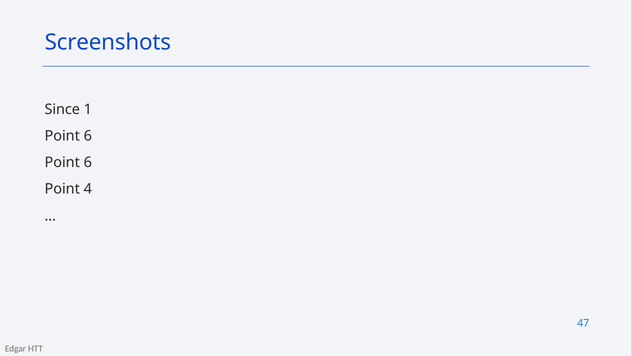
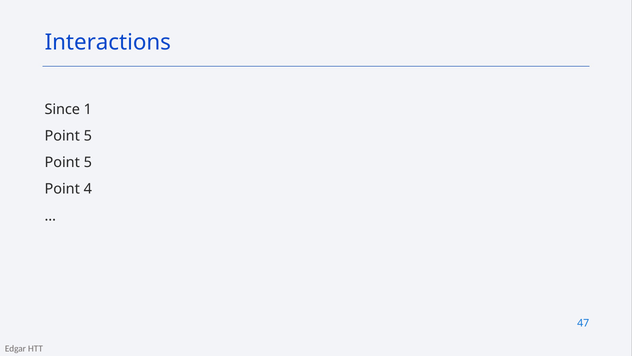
Screenshots: Screenshots -> Interactions
6 at (88, 136): 6 -> 5
6 at (88, 162): 6 -> 5
